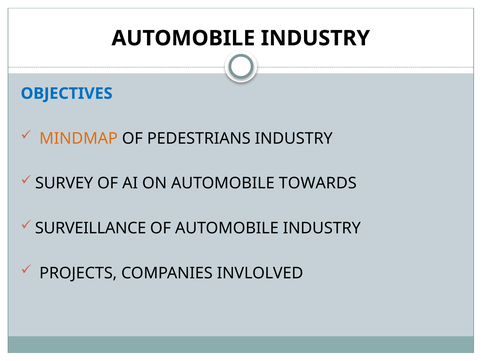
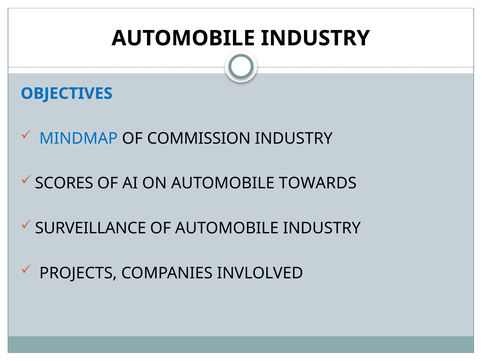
MINDMAP colour: orange -> blue
PEDESTRIANS: PEDESTRIANS -> COMMISSION
SURVEY: SURVEY -> SCORES
